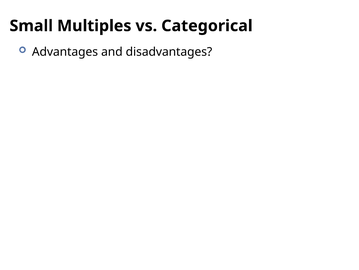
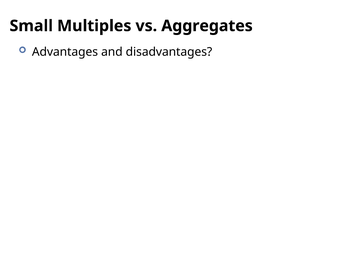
Categorical: Categorical -> Aggregates
